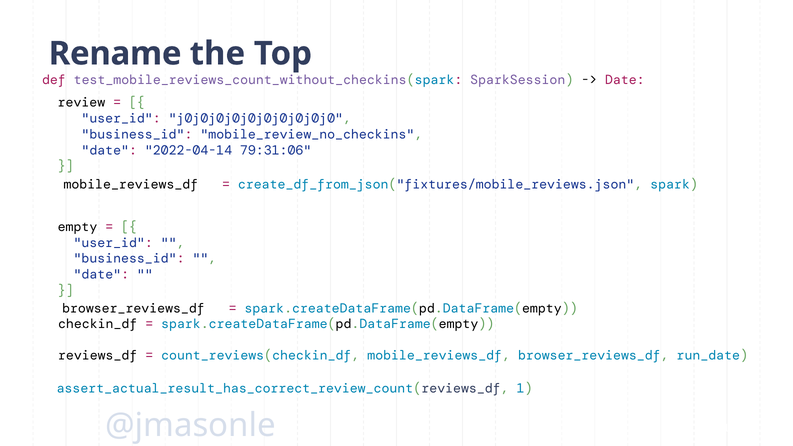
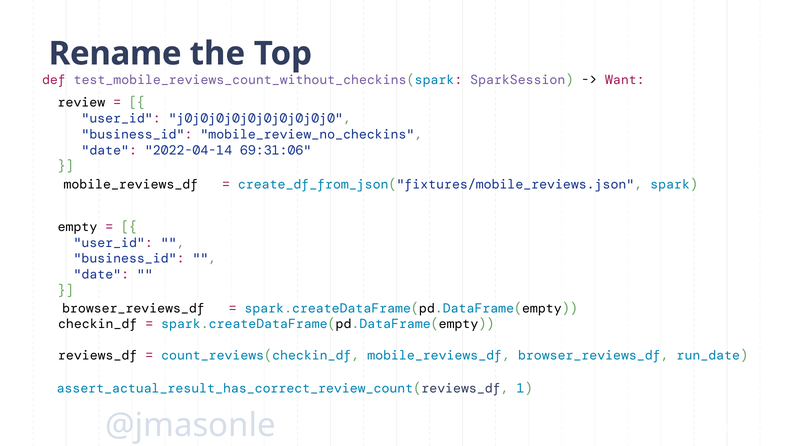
Date at (625, 80): Date -> Want
79:31:06: 79:31:06 -> 69:31:06
